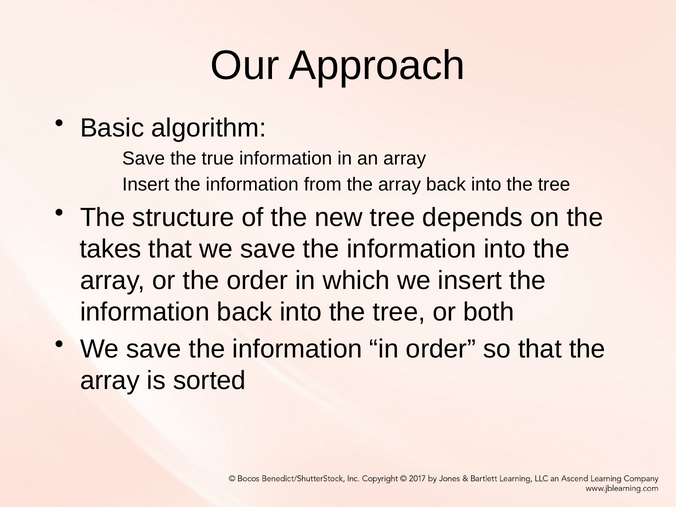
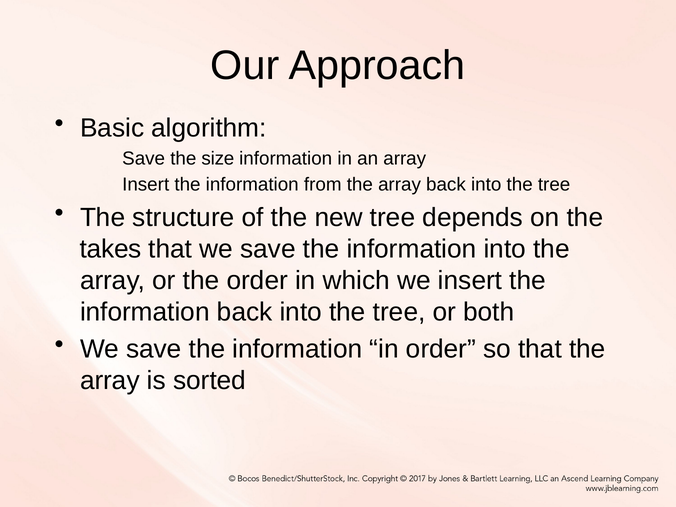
true: true -> size
